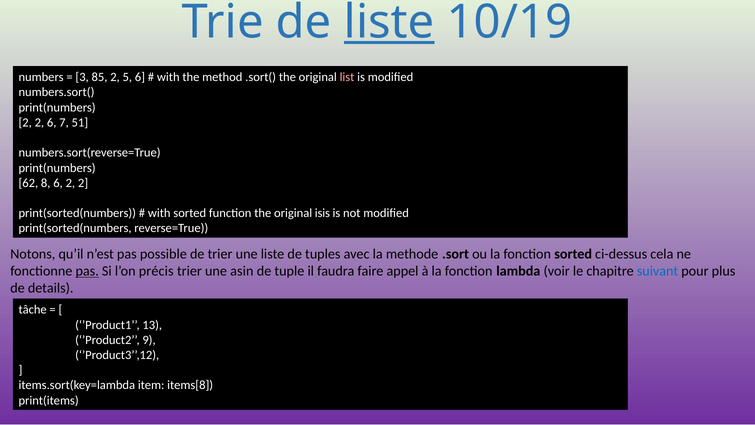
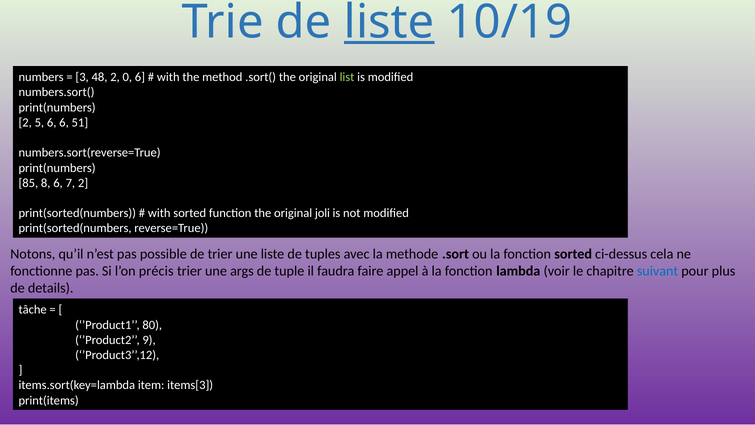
85: 85 -> 48
5: 5 -> 0
list colour: pink -> light green
2 at (39, 122): 2 -> 5
6 7: 7 -> 6
62: 62 -> 85
6 2: 2 -> 7
isis: isis -> joli
pas at (87, 271) underline: present -> none
asin: asin -> args
13: 13 -> 80
items[8: items[8 -> items[3
